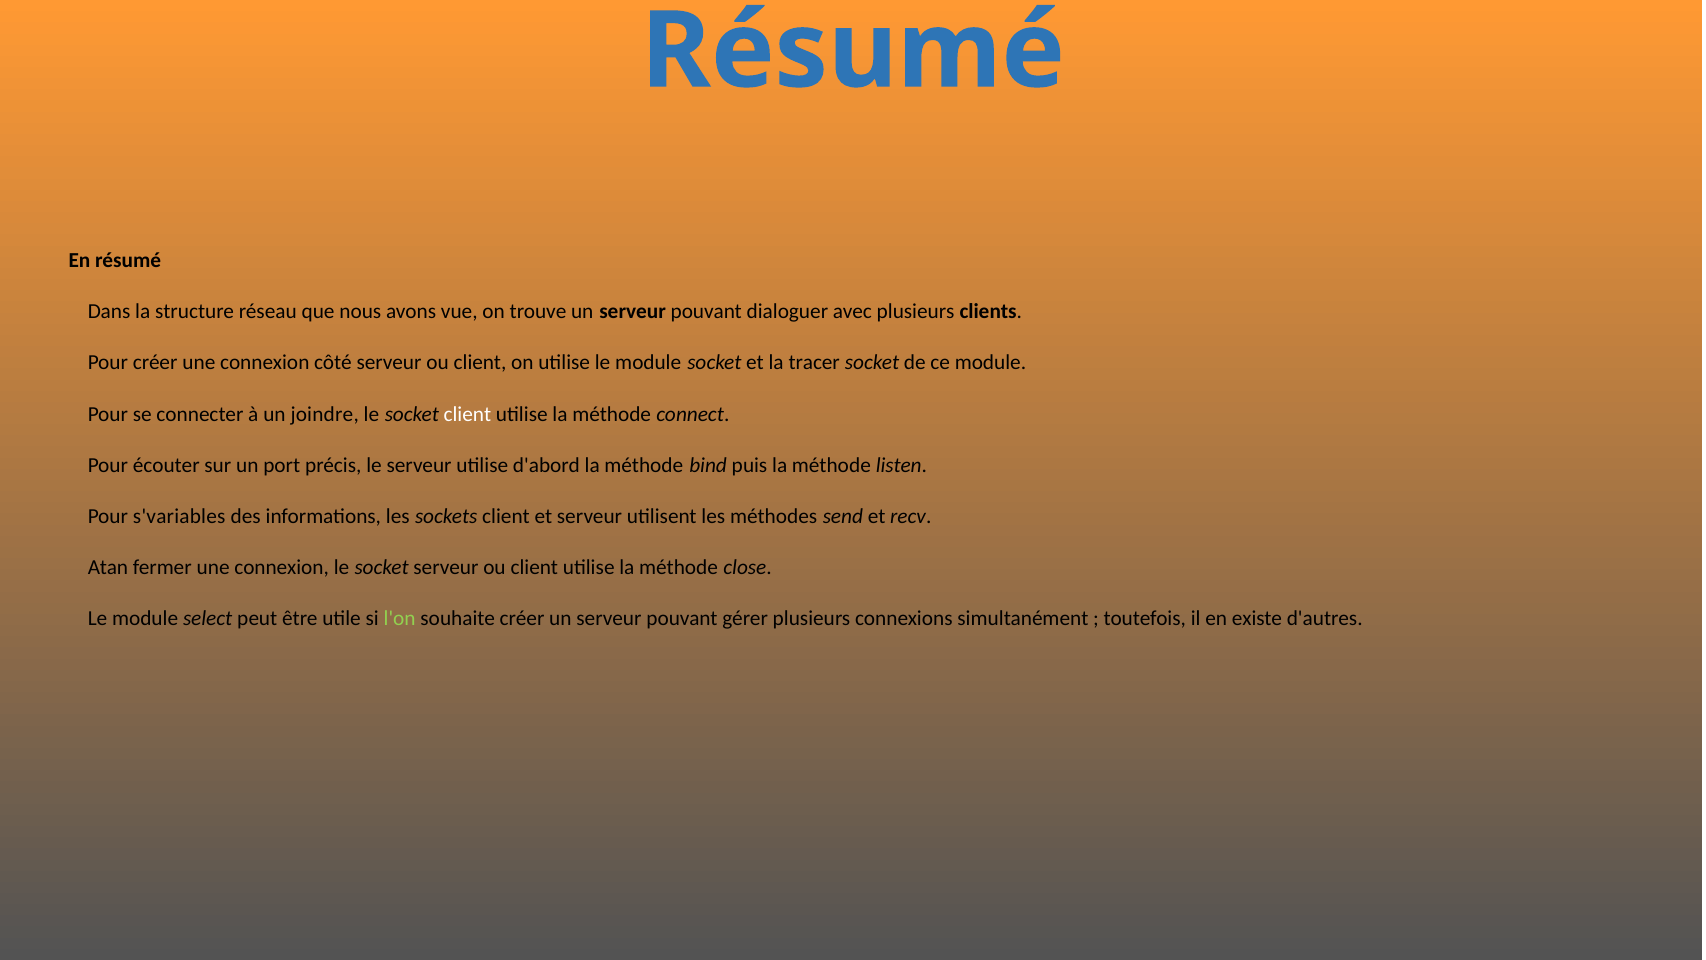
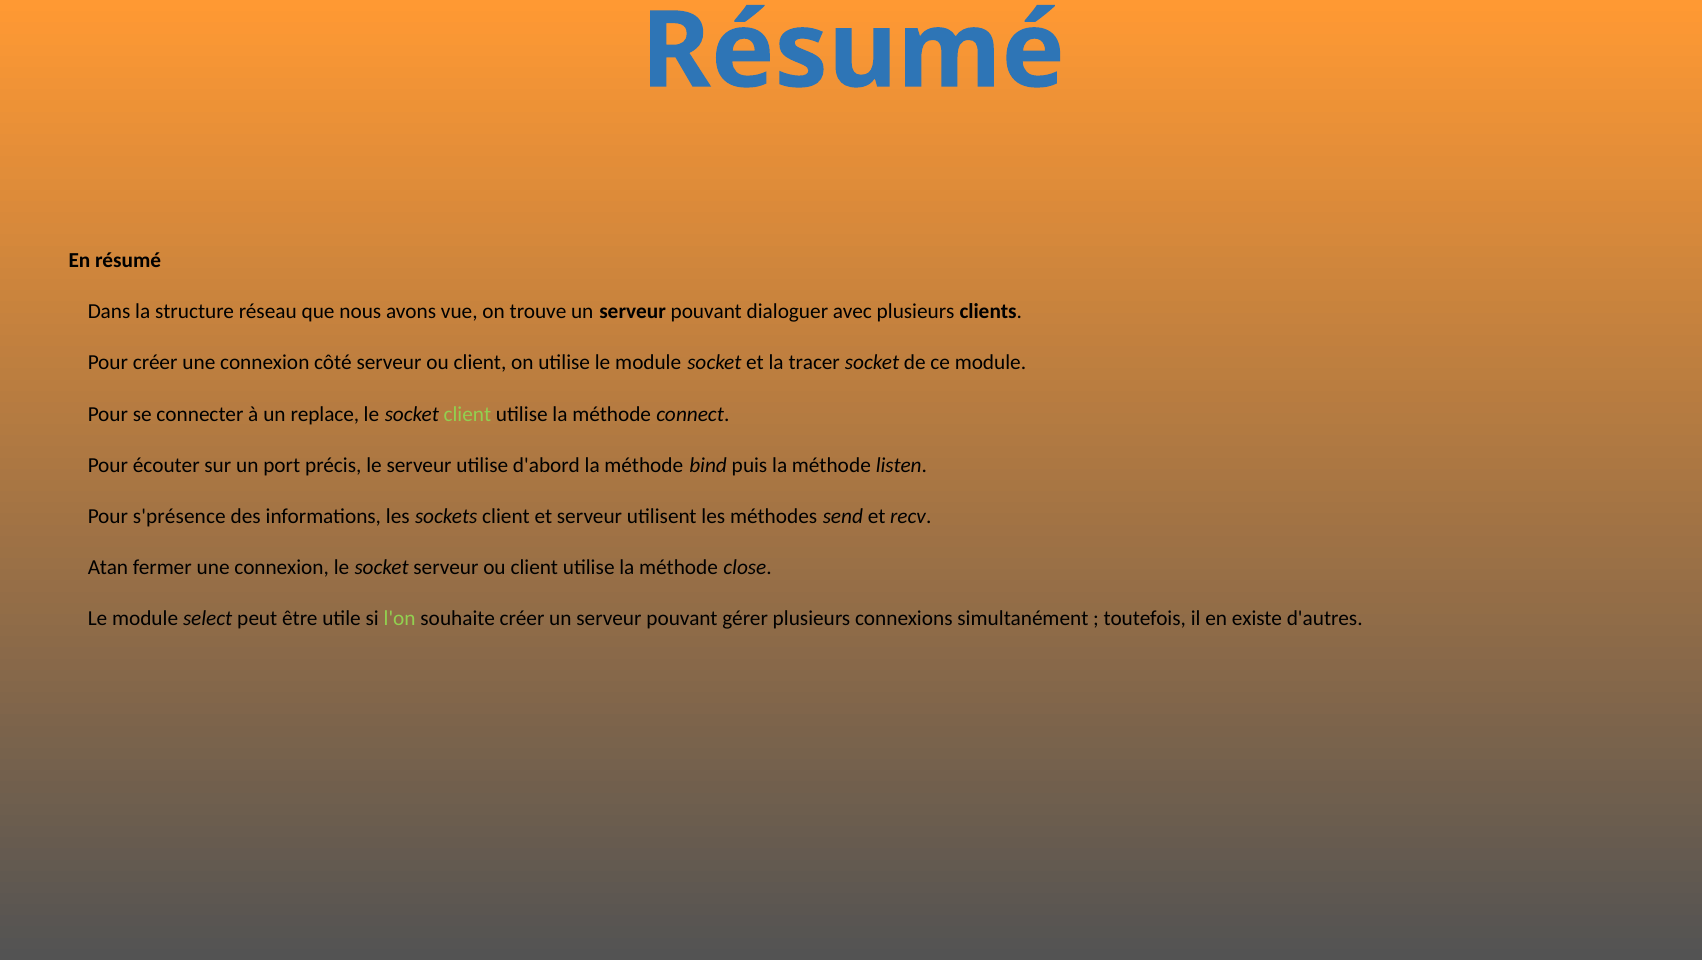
joindre: joindre -> replace
client at (467, 414) colour: white -> light green
s'variables: s'variables -> s'présence
